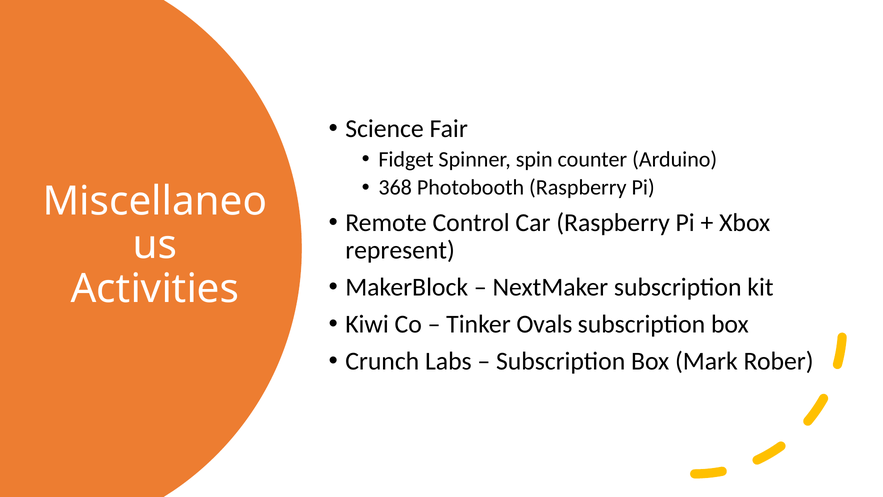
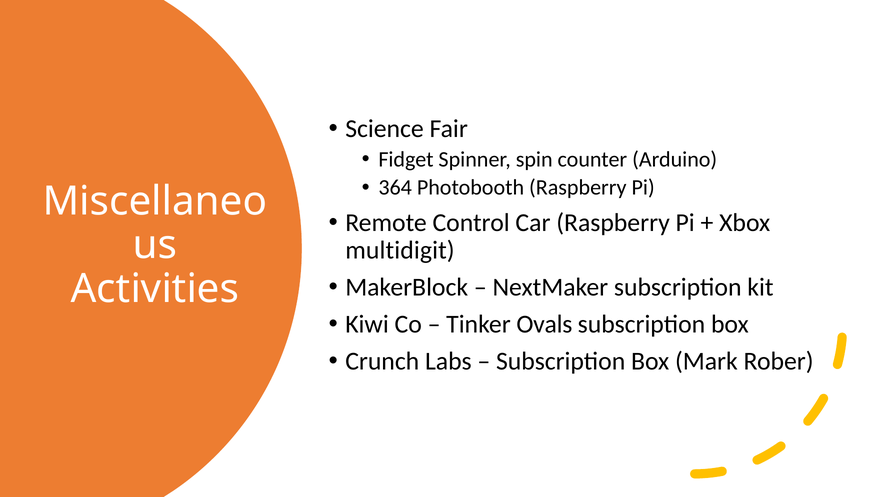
368: 368 -> 364
represent: represent -> multidigit
